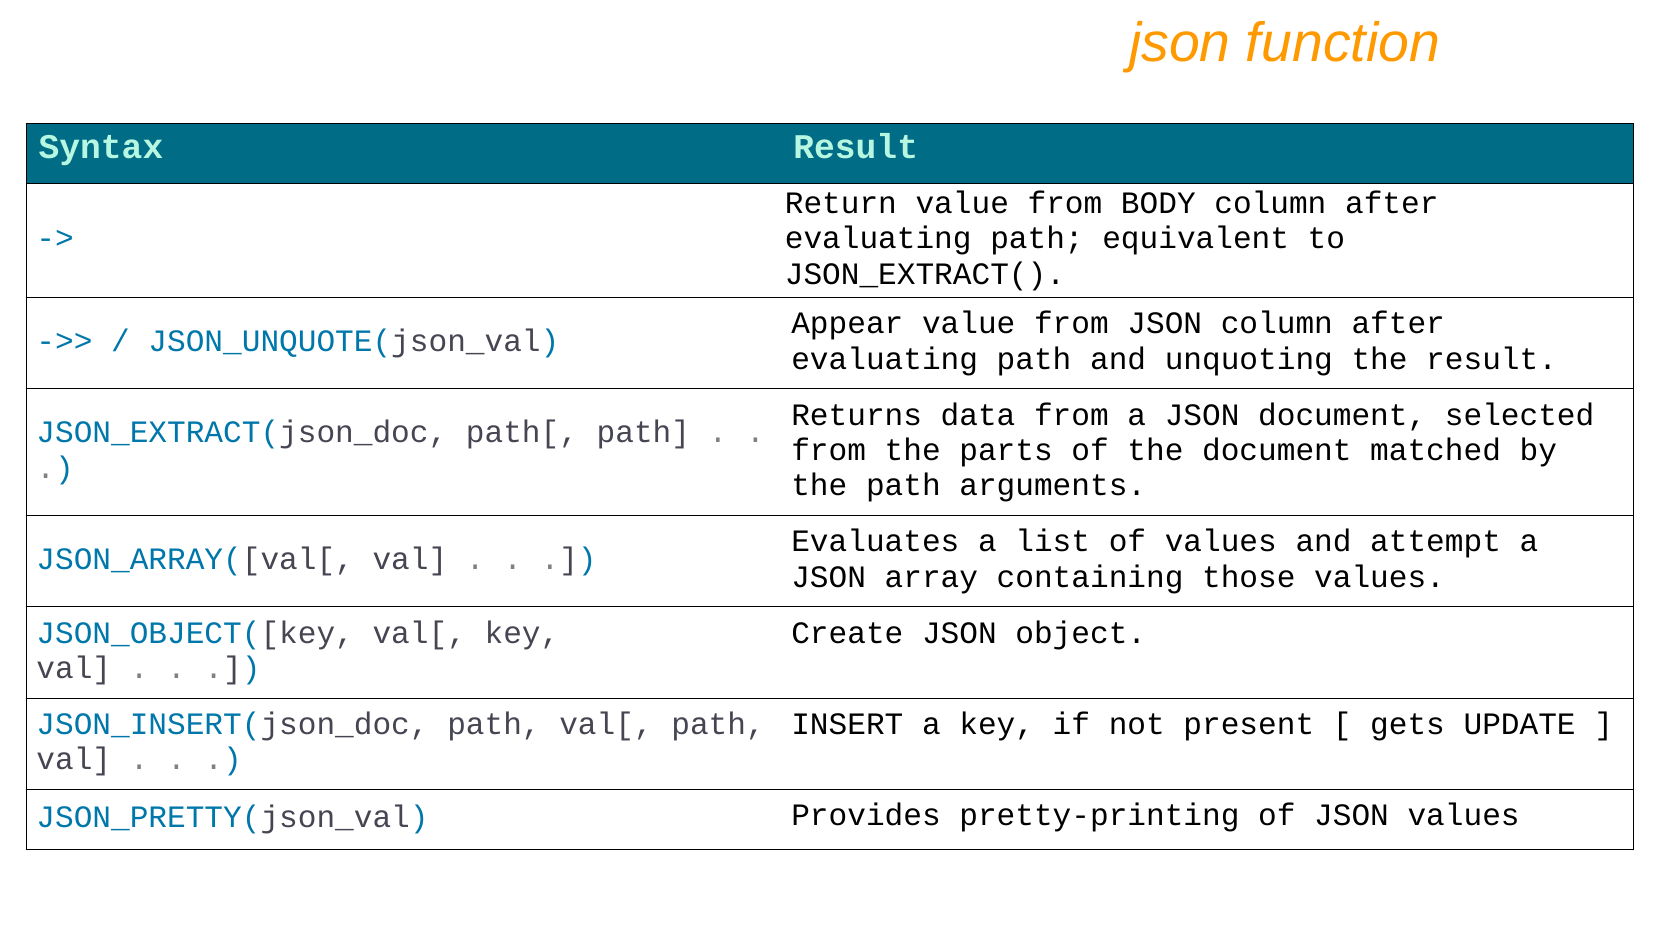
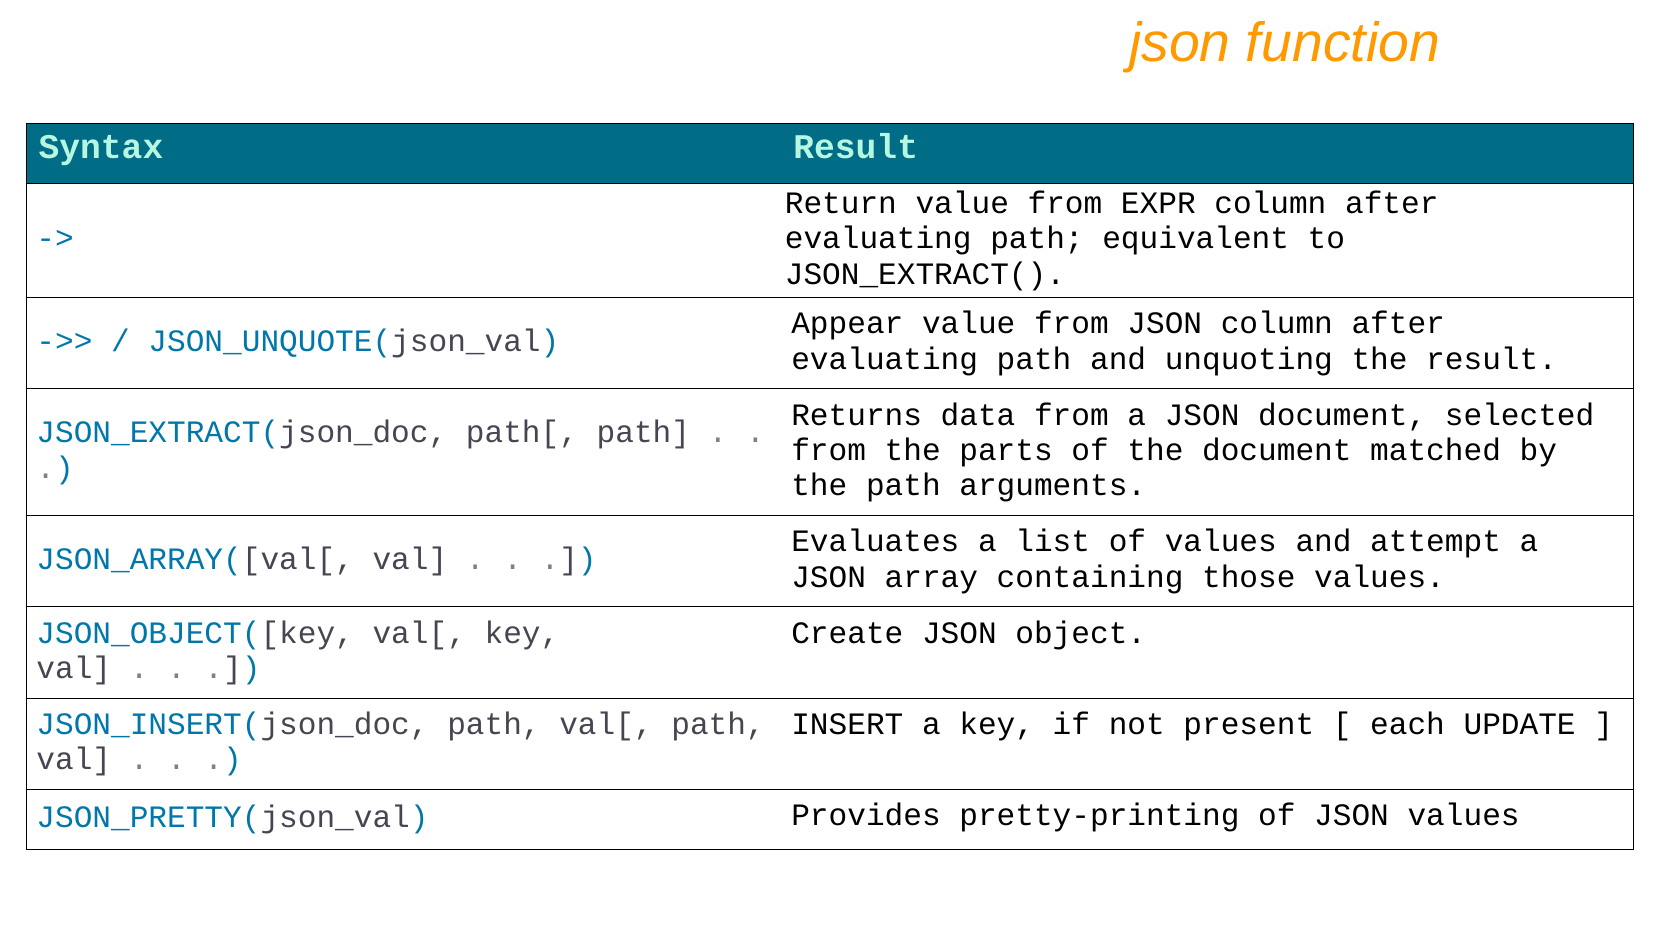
BODY: BODY -> EXPR
gets: gets -> each
